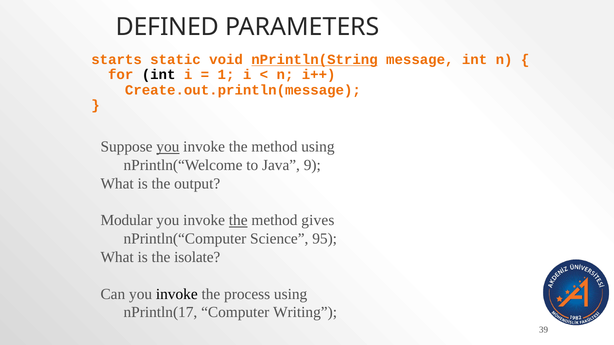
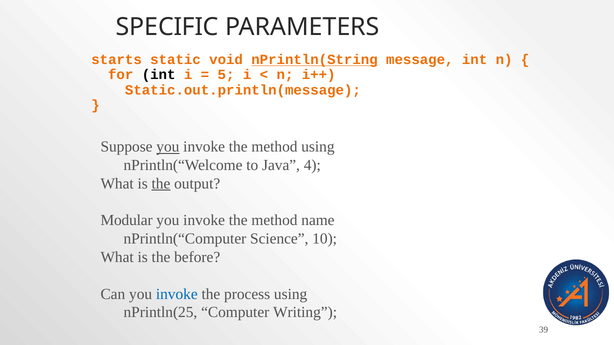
DEFINED: DEFINED -> SPECIFIC
1: 1 -> 5
Create.out.println(message: Create.out.println(message -> Static.out.println(message
9: 9 -> 4
the at (161, 184) underline: none -> present
the at (238, 221) underline: present -> none
gives: gives -> name
95: 95 -> 10
isolate: isolate -> before
invoke at (177, 294) colour: black -> blue
nPrintln(17: nPrintln(17 -> nPrintln(25
